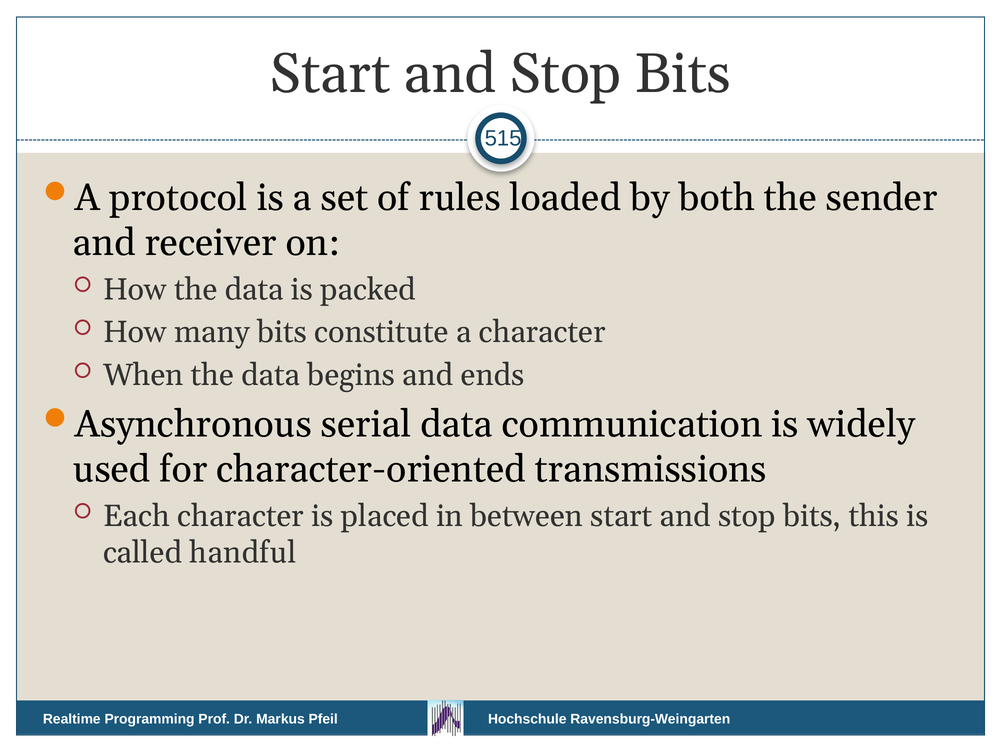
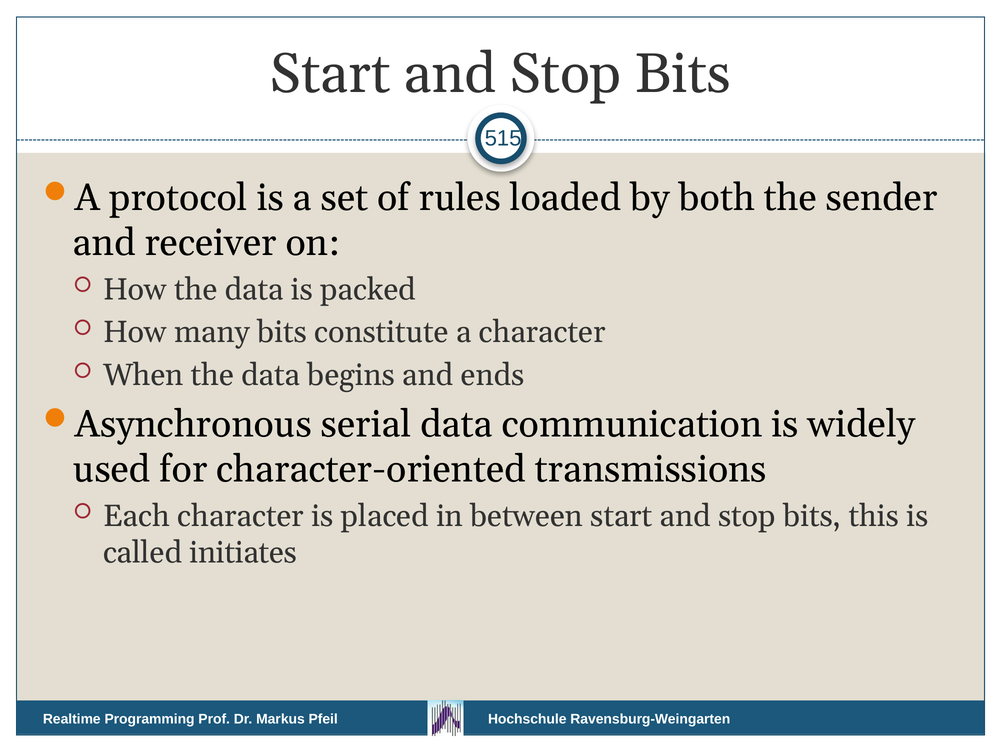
handful: handful -> initiates
